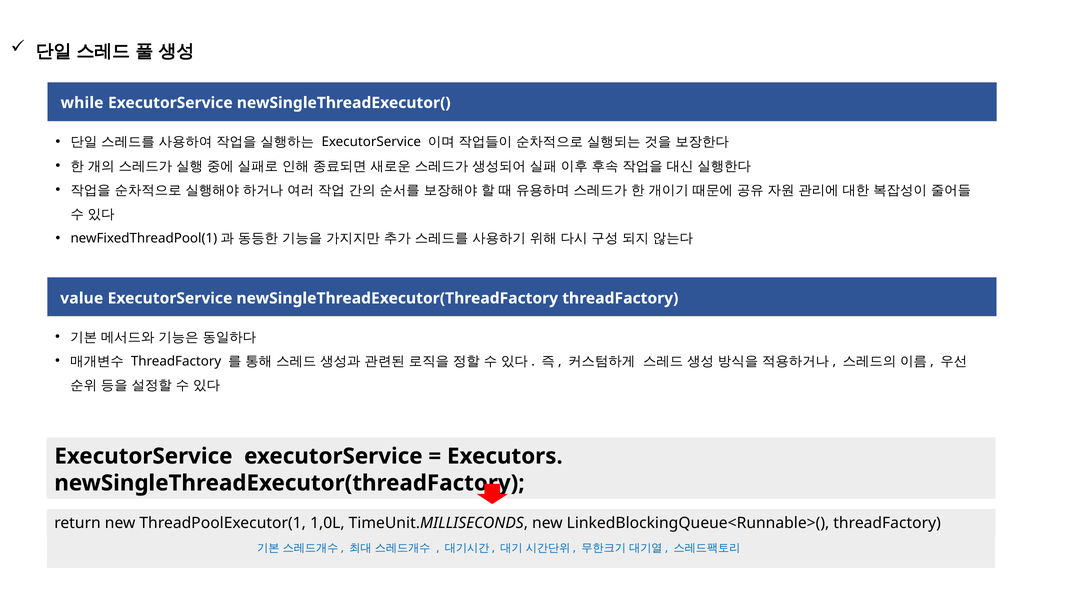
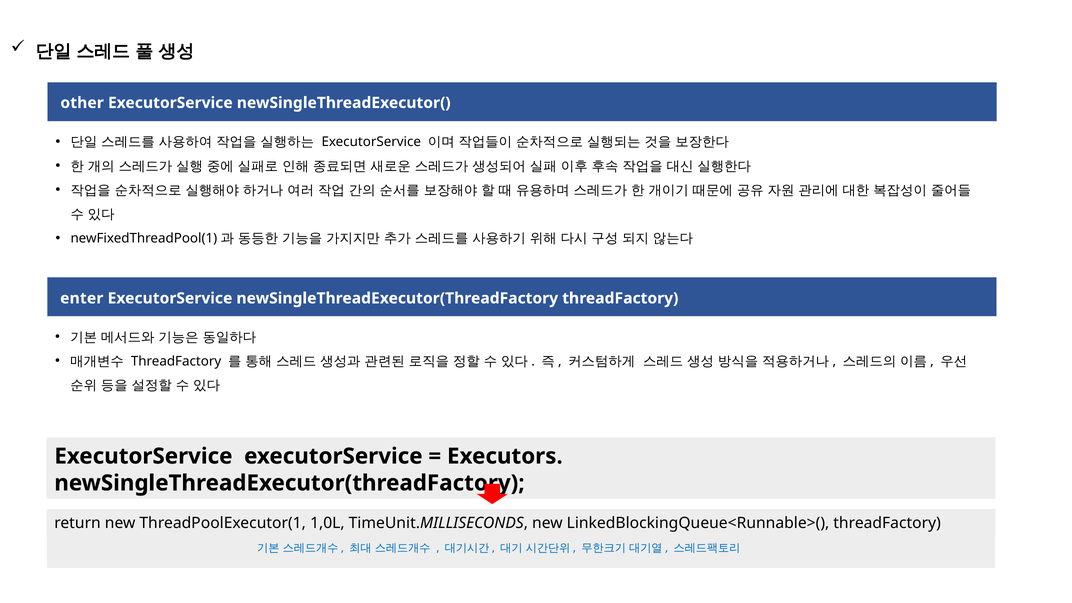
while: while -> other
value: value -> enter
